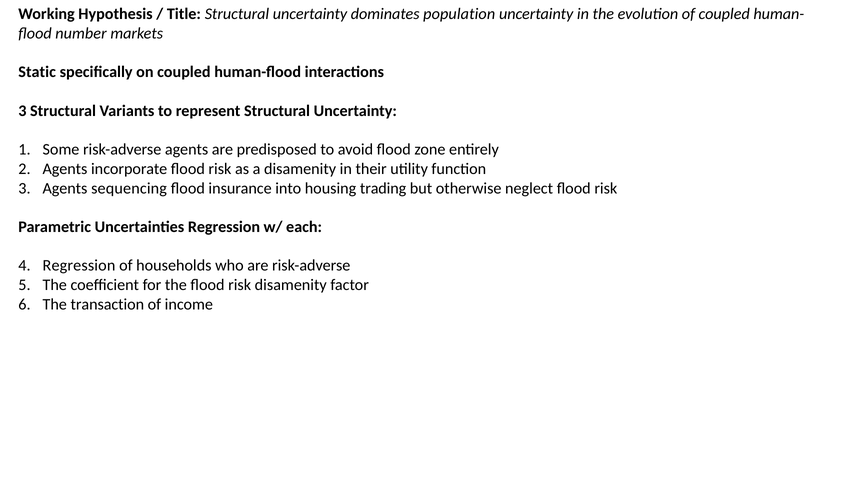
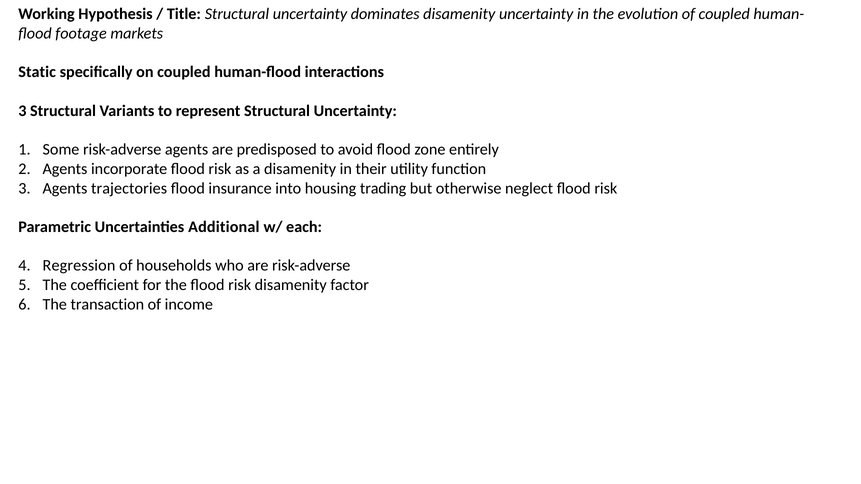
dominates population: population -> disamenity
number: number -> footage
sequencing: sequencing -> trajectories
Uncertainties Regression: Regression -> Additional
